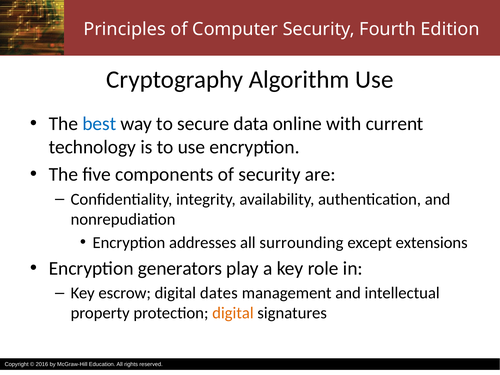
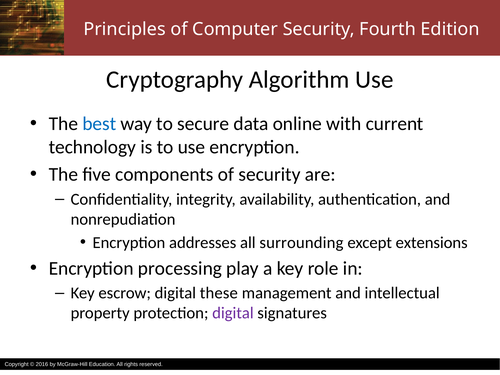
generators: generators -> processing
dates: dates -> these
digital at (233, 313) colour: orange -> purple
